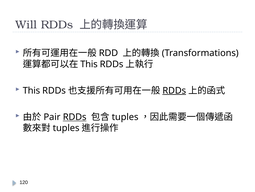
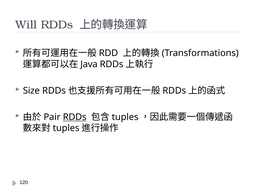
This at (89, 64): This -> Java
This at (31, 90): This -> Size
RDDs at (174, 90) underline: present -> none
